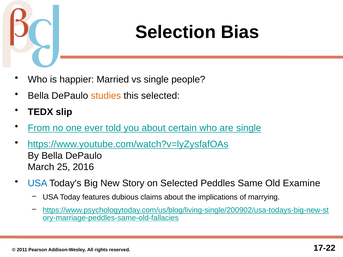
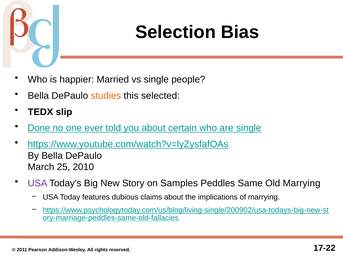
From: From -> Done
2016: 2016 -> 2010
USA at (38, 183) colour: blue -> purple
on Selected: Selected -> Samples
Old Examine: Examine -> Marrying
